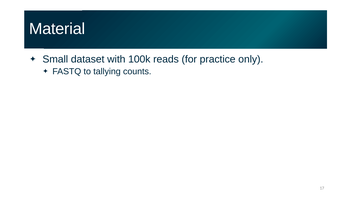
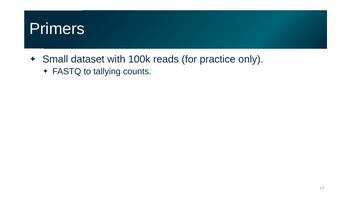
Material: Material -> Primers
